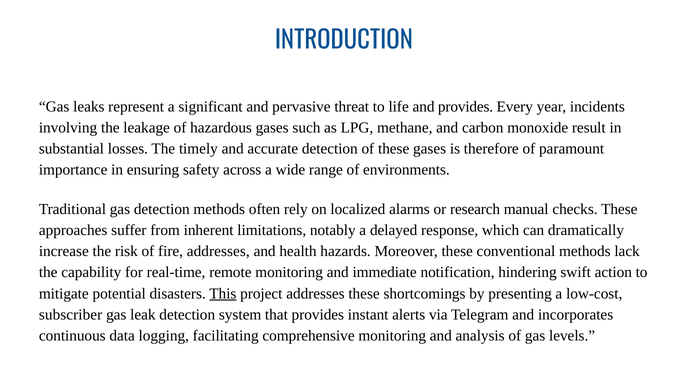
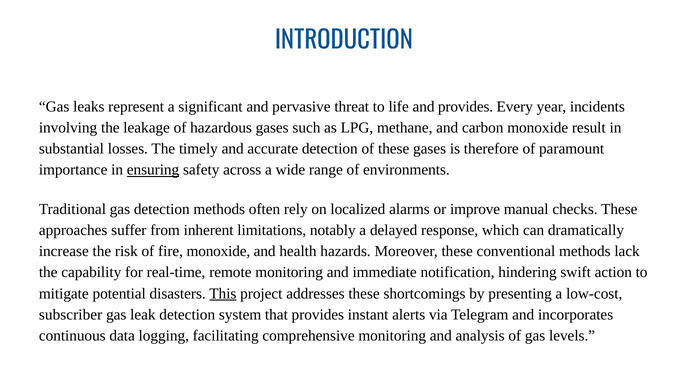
ensuring underline: none -> present
research: research -> improve
fire addresses: addresses -> monoxide
